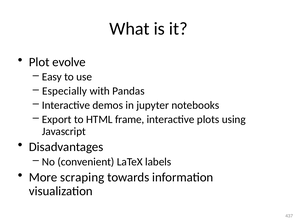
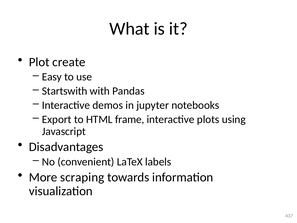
evolve: evolve -> create
Especially: Especially -> Startswith
